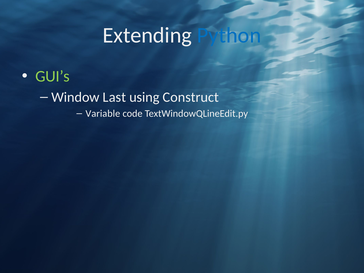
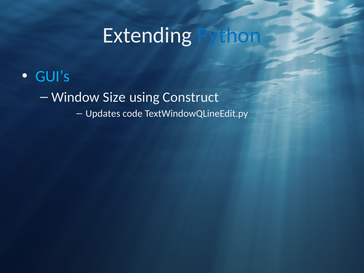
GUI’s colour: light green -> light blue
Last: Last -> Size
Variable: Variable -> Updates
